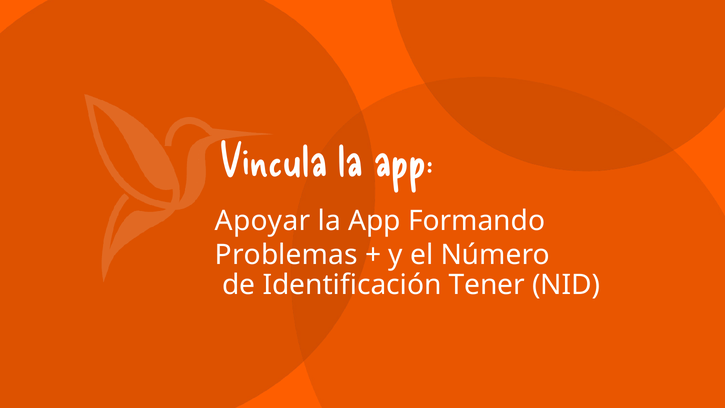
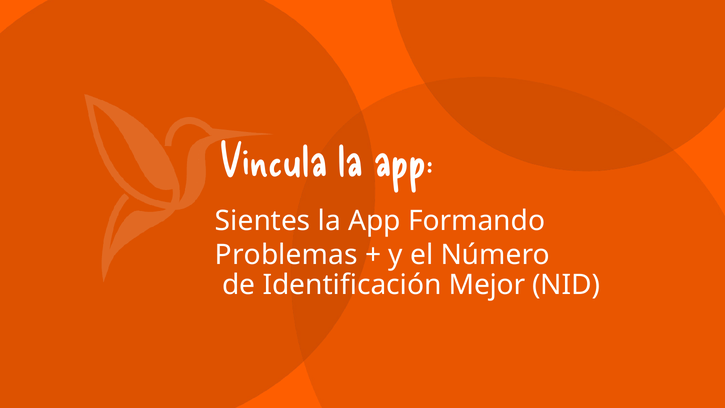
Apoyar: Apoyar -> Sientes
Tener: Tener -> Mejor
